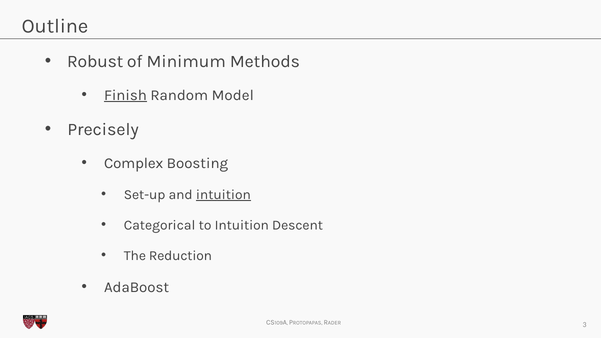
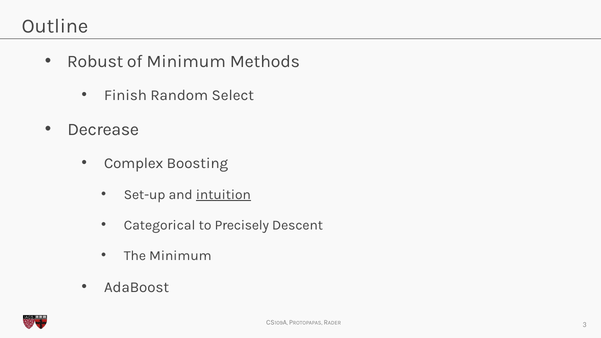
Finish underline: present -> none
Model: Model -> Select
Precisely: Precisely -> Decrease
to Intuition: Intuition -> Precisely
The Reduction: Reduction -> Minimum
